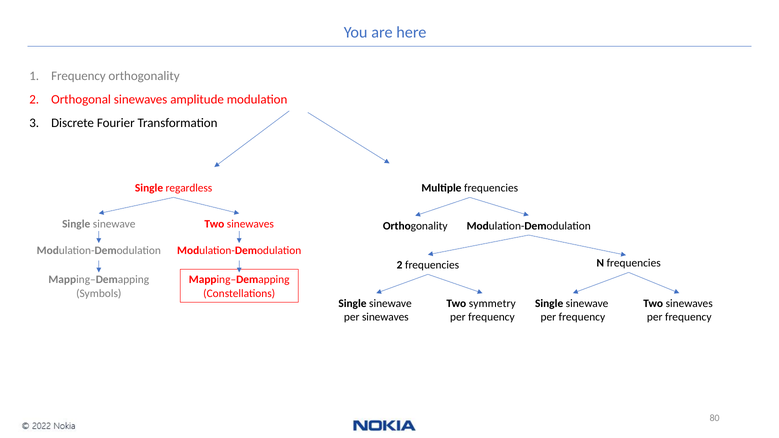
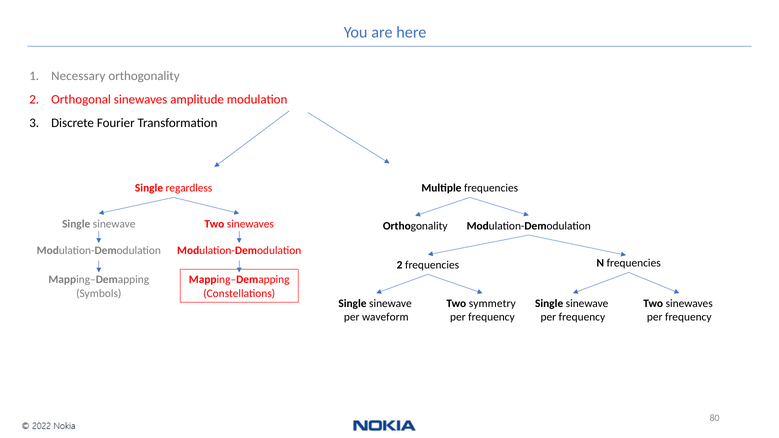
Frequency at (78, 76): Frequency -> Necessary
per sinewaves: sinewaves -> waveform
